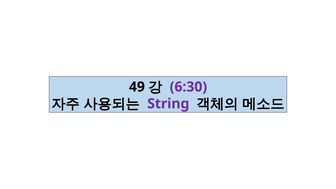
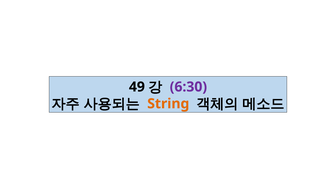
String colour: purple -> orange
